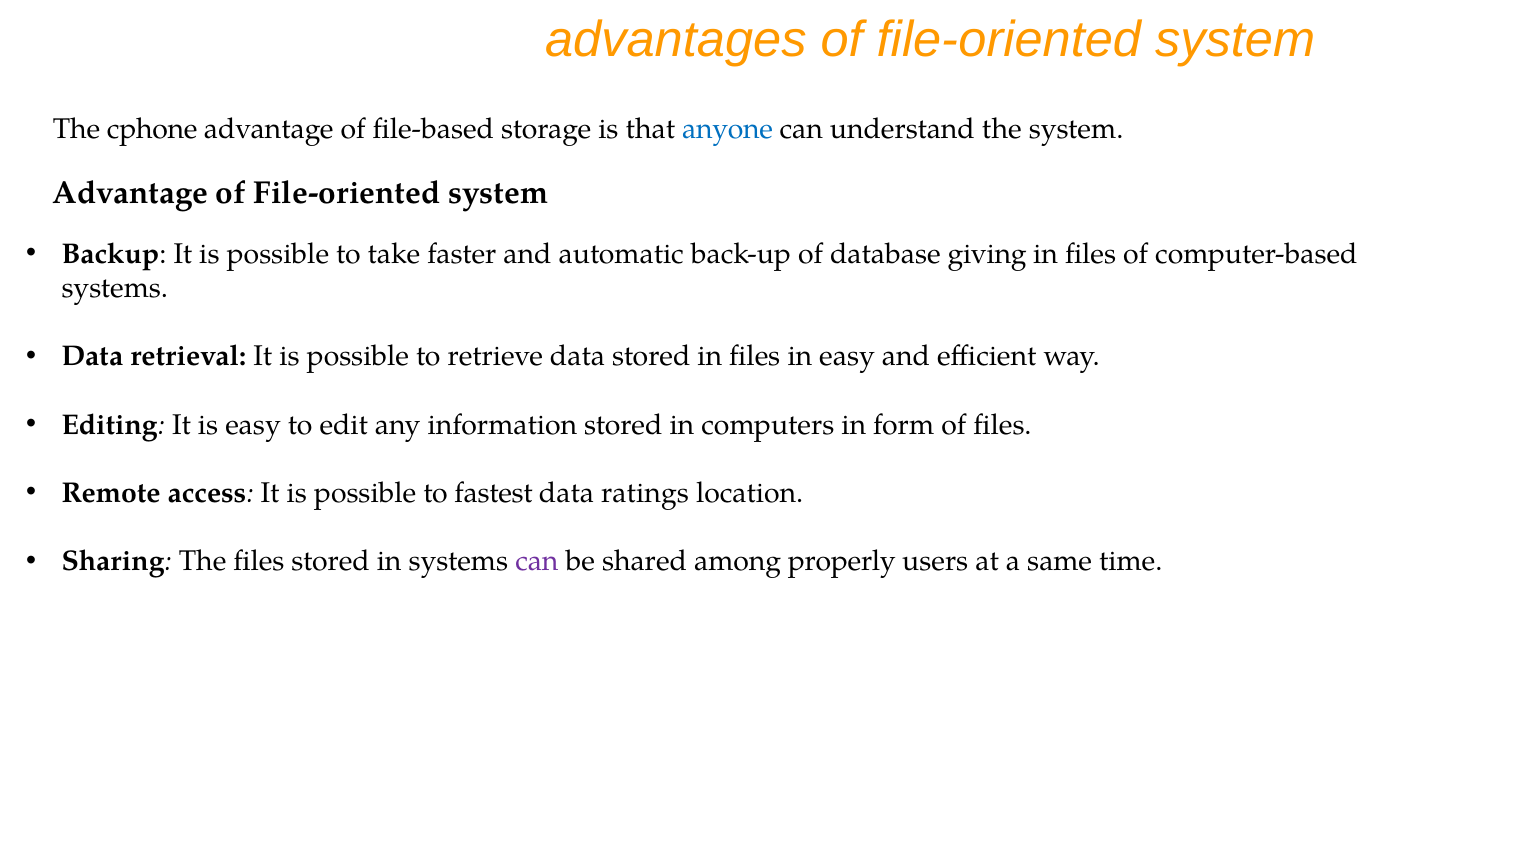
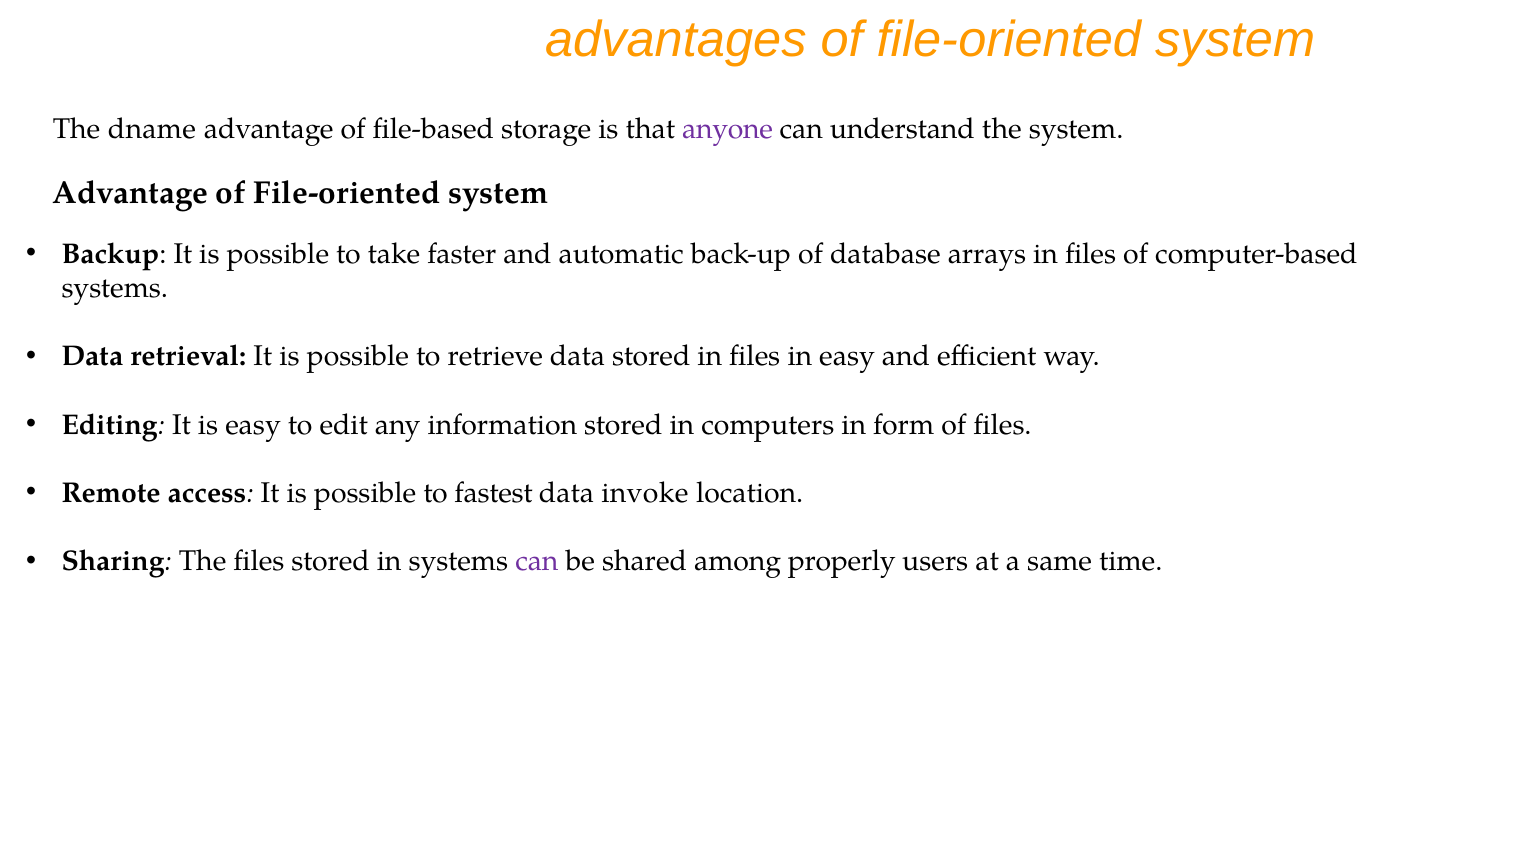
cphone: cphone -> dname
anyone colour: blue -> purple
giving: giving -> arrays
ratings: ratings -> invoke
